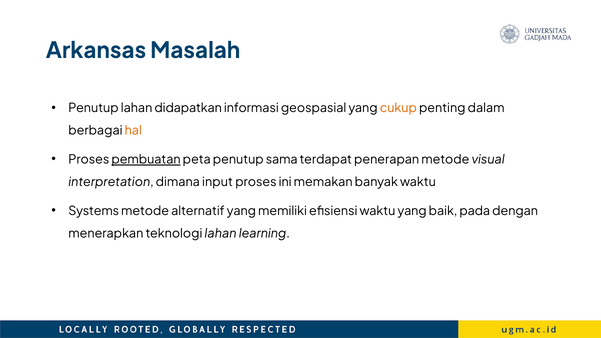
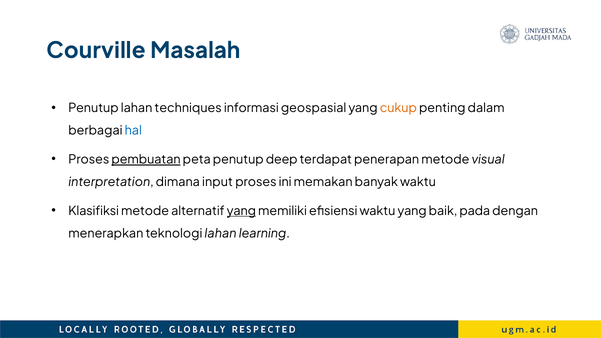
Arkansas: Arkansas -> Courville
didapatkan: didapatkan -> techniques
hal colour: orange -> blue
sama: sama -> deep
Systems: Systems -> Klasifiksi
yang at (241, 211) underline: none -> present
